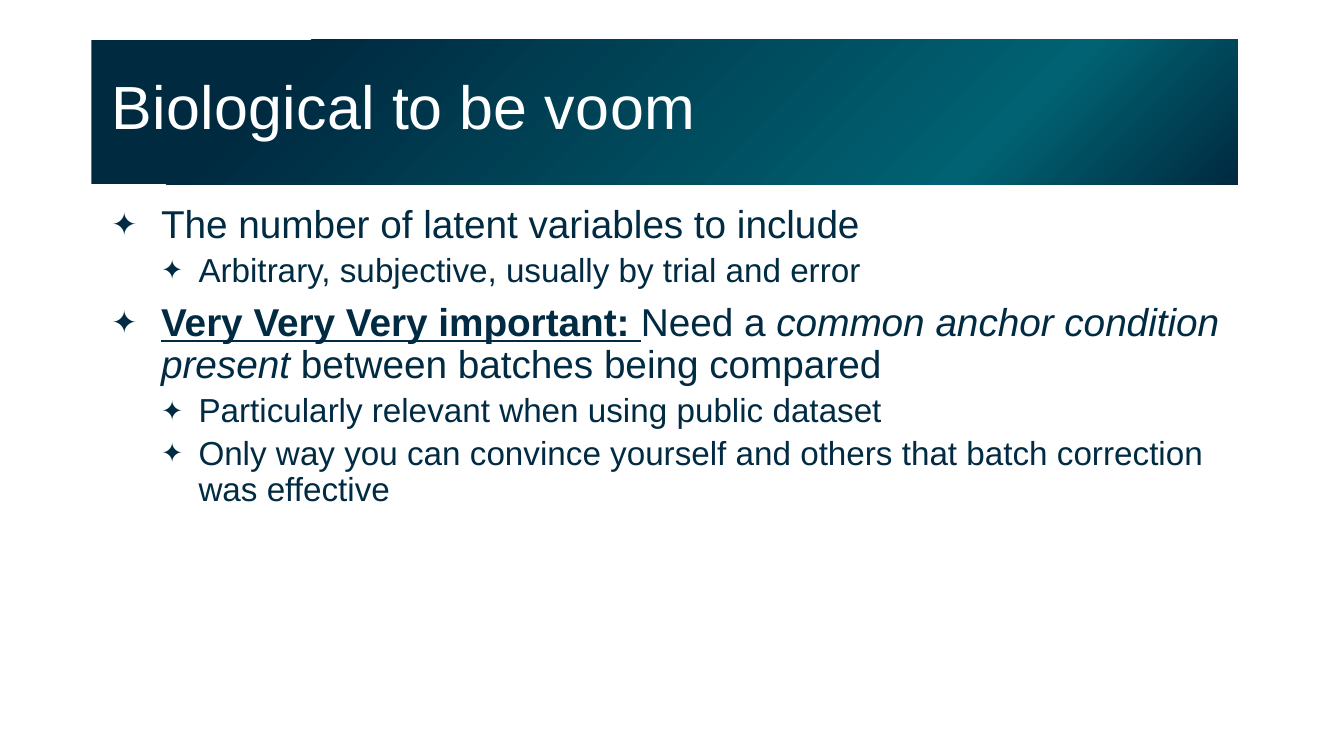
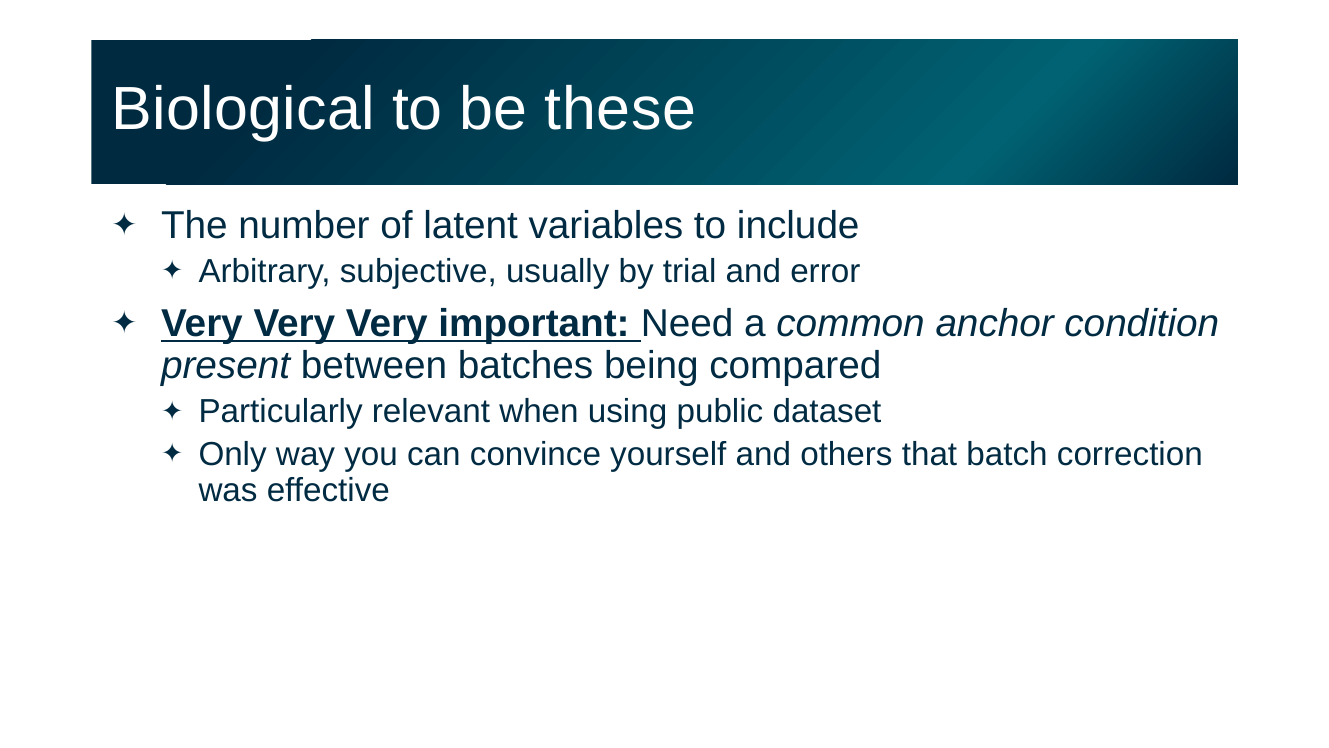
voom: voom -> these
